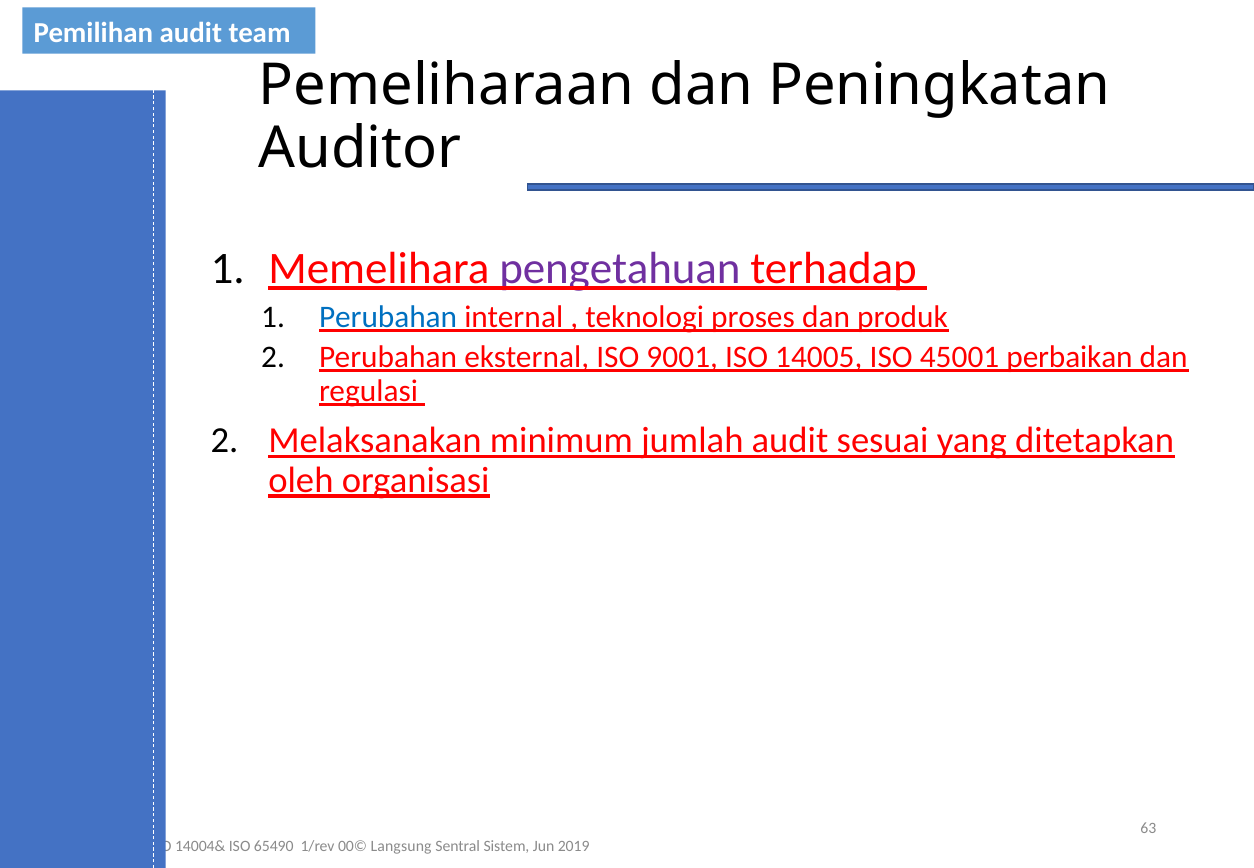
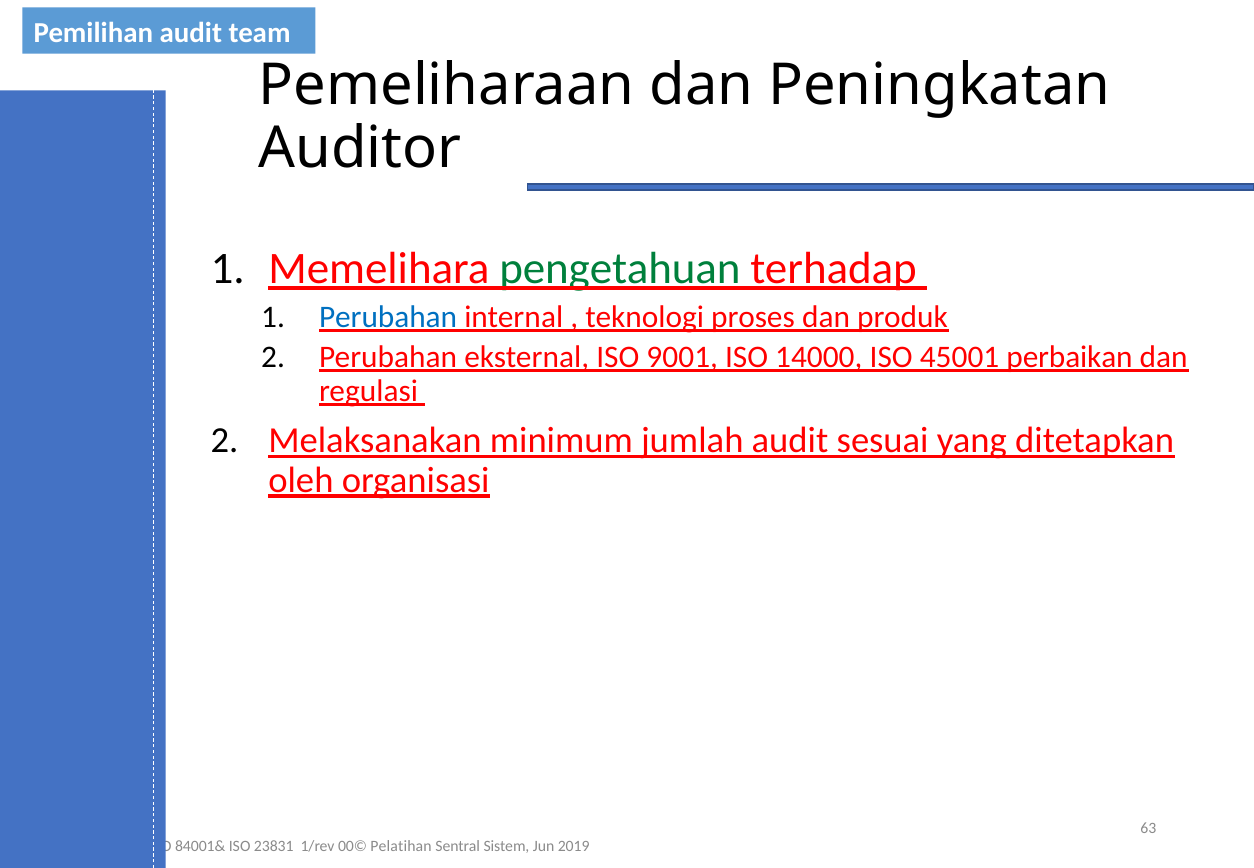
pengetahuan colour: purple -> green
14005: 14005 -> 14000
14004&: 14004& -> 84001&
65490: 65490 -> 23831
Langsung: Langsung -> Pelatihan
